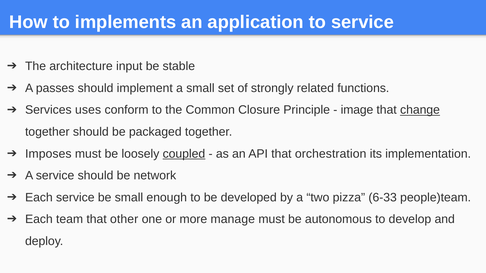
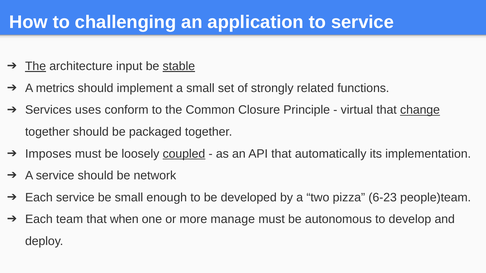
implements: implements -> challenging
The at (36, 66) underline: none -> present
stable underline: none -> present
passes: passes -> metrics
image: image -> virtual
orchestration: orchestration -> automatically
6-33: 6-33 -> 6-23
other: other -> when
